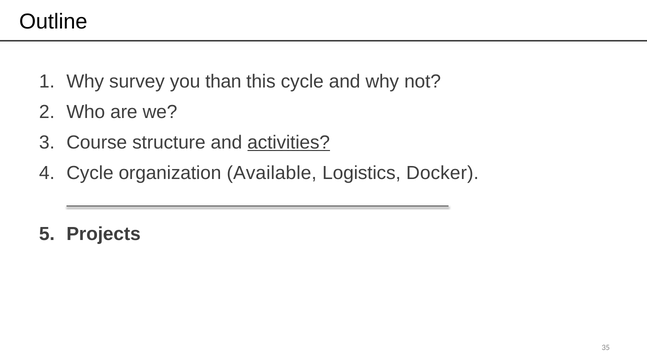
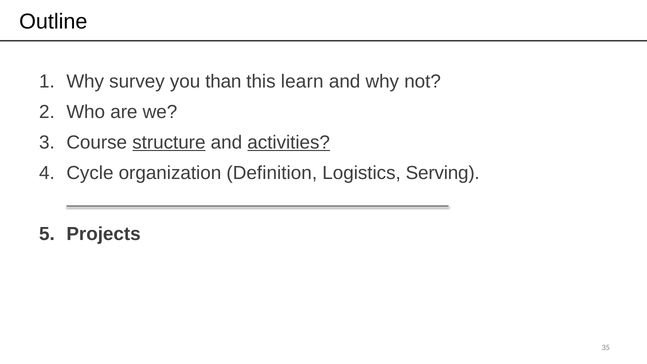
this cycle: cycle -> learn
structure underline: none -> present
Available: Available -> Definition
Docker: Docker -> Serving
